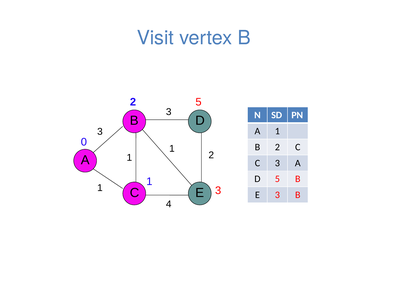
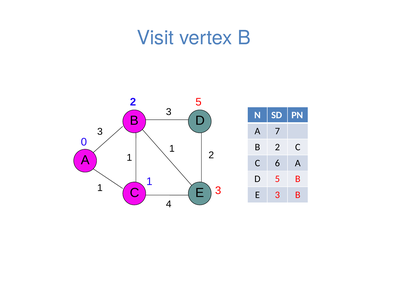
A 1: 1 -> 7
C 3: 3 -> 6
